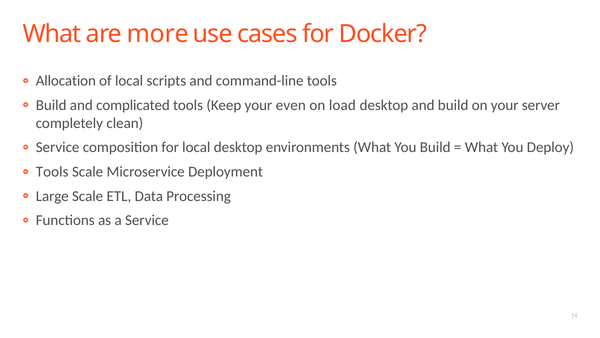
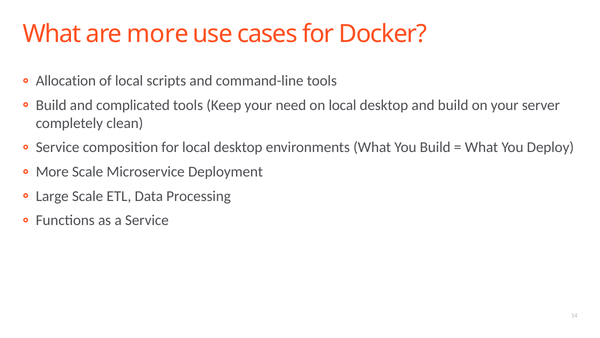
even: even -> need
on load: load -> local
Tools at (52, 172): Tools -> More
